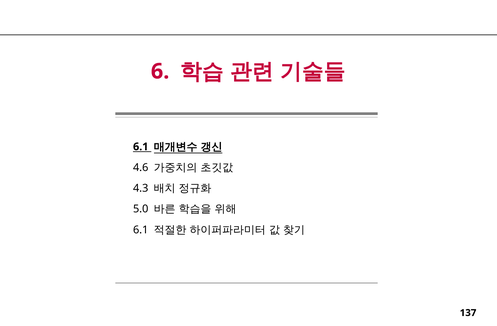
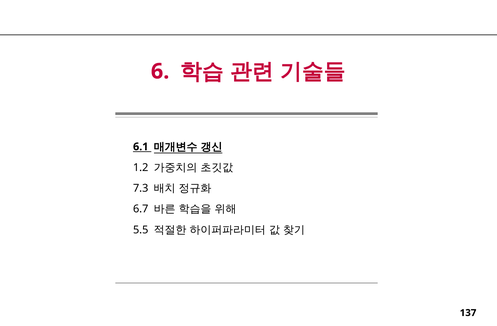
4.6: 4.6 -> 1.2
4.3: 4.3 -> 7.3
5.0: 5.0 -> 6.7
6.1 at (141, 230): 6.1 -> 5.5
